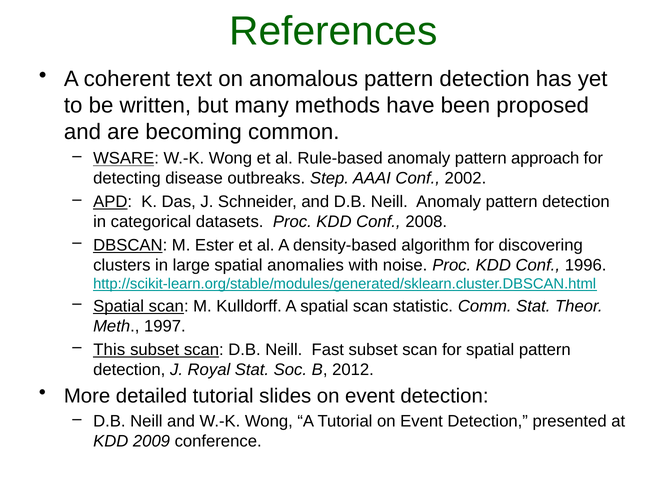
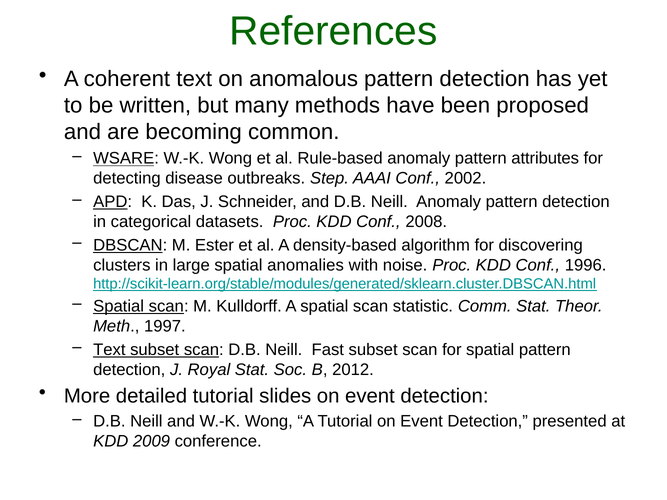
approach: approach -> attributes
This at (109, 350): This -> Text
